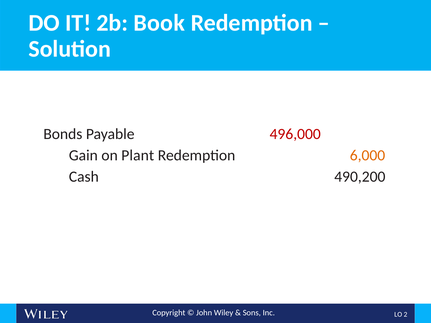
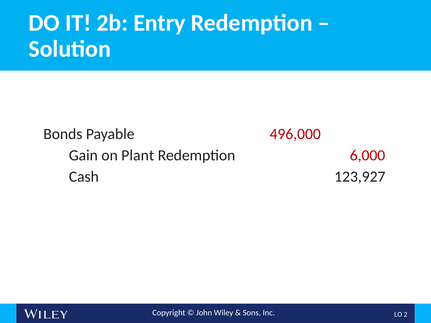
Book: Book -> Entry
6,000 colour: orange -> red
490,200: 490,200 -> 123,927
